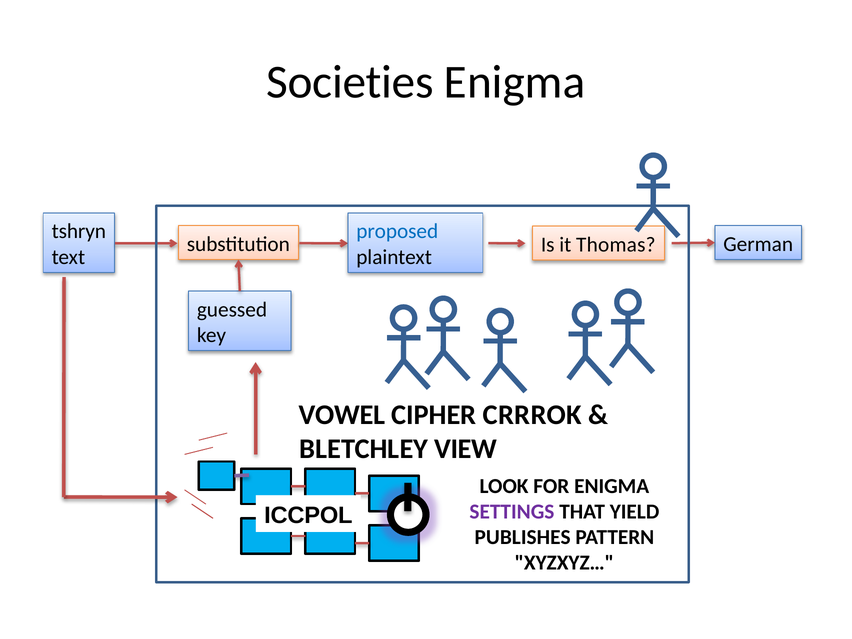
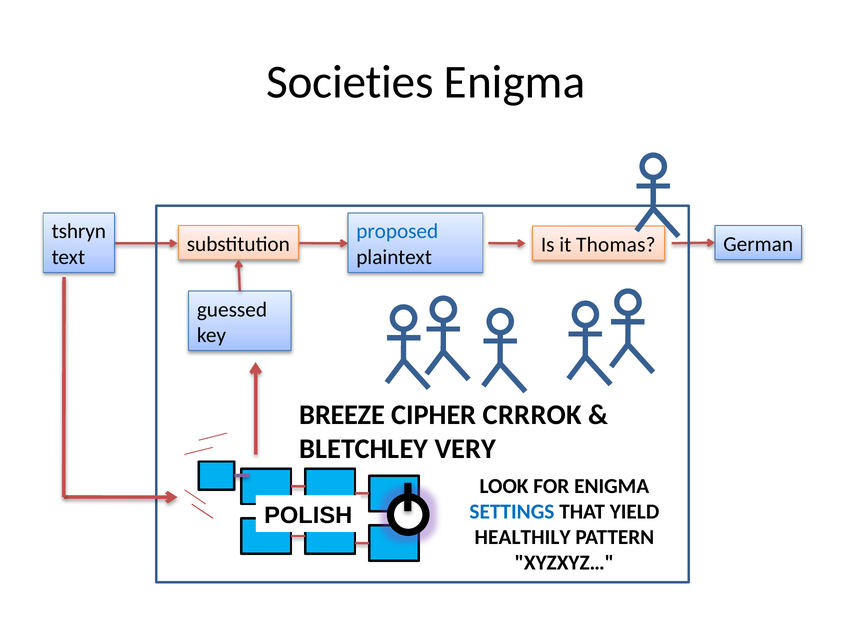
VOWEL: VOWEL -> BREEZE
VIEW: VIEW -> VERY
SETTINGS colour: purple -> blue
ICCPOL: ICCPOL -> POLISH
PUBLISHES: PUBLISHES -> HEALTHILY
